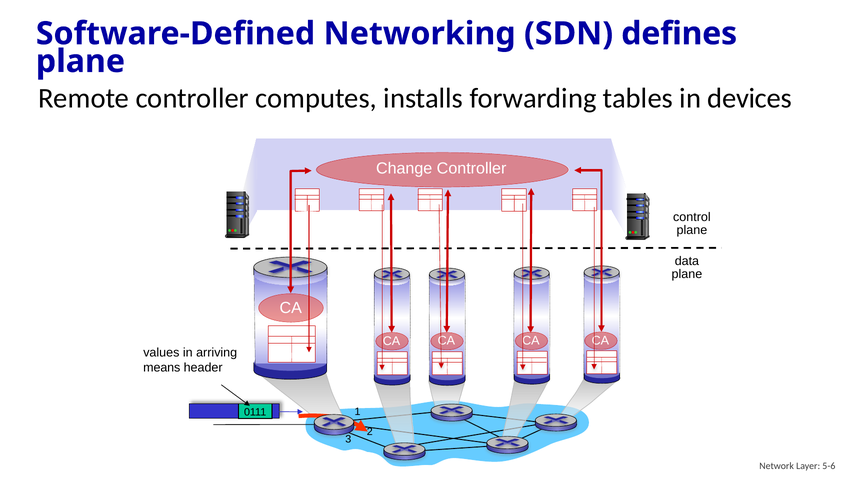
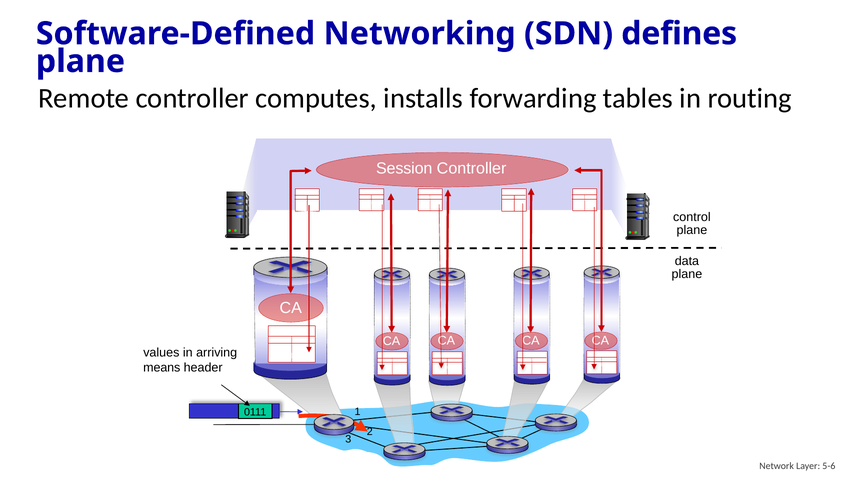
devices: devices -> routing
Change: Change -> Session
